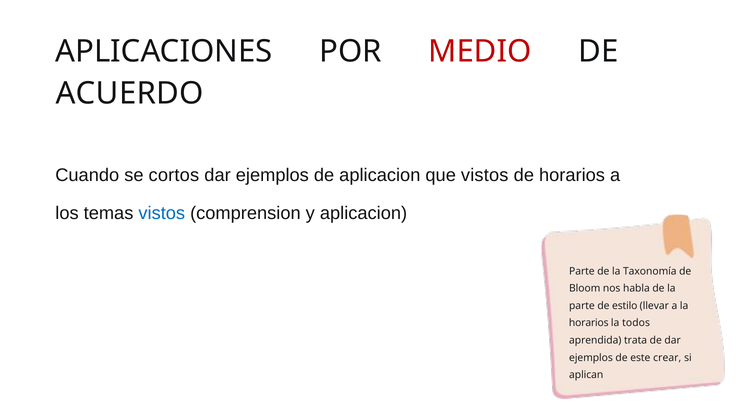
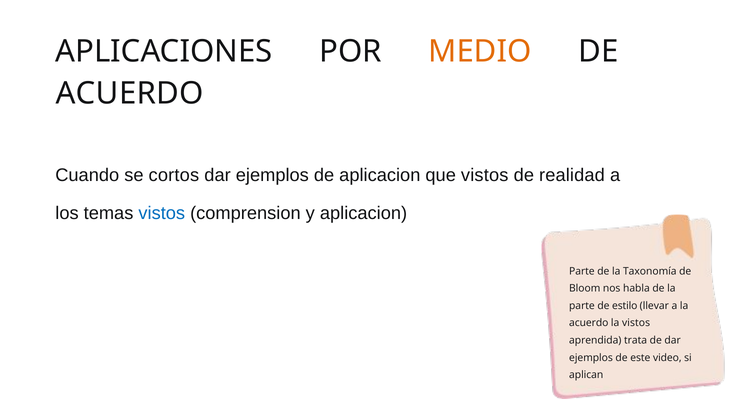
MEDIO colour: red -> orange
de horarios: horarios -> realidad
horarios at (589, 323): horarios -> acuerdo
la todos: todos -> vistos
crear: crear -> video
